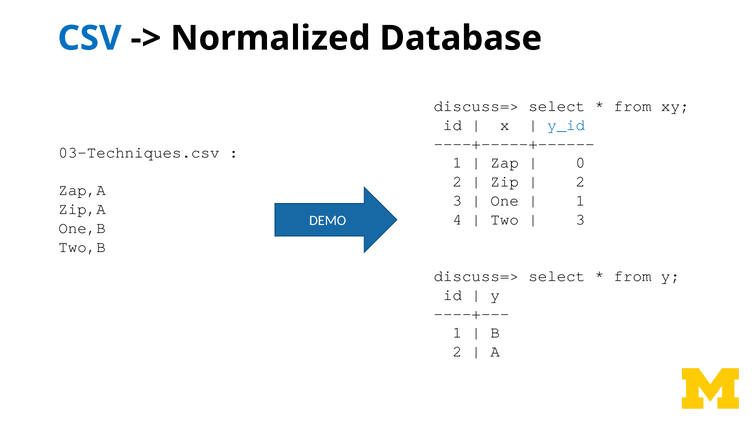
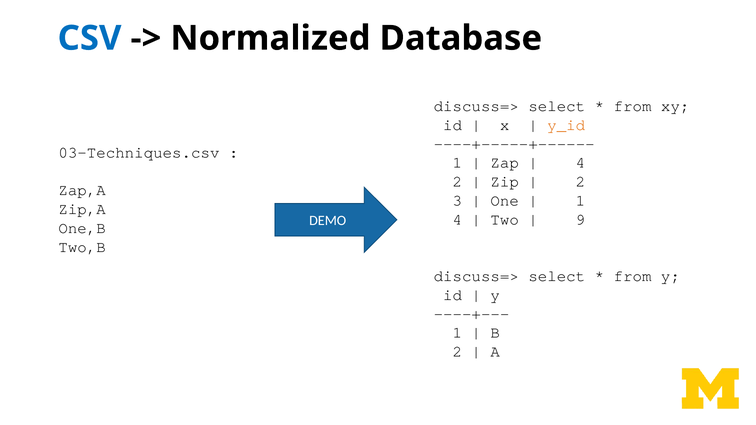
y_id colour: blue -> orange
0 at (580, 163): 0 -> 4
3 at (580, 220): 3 -> 9
